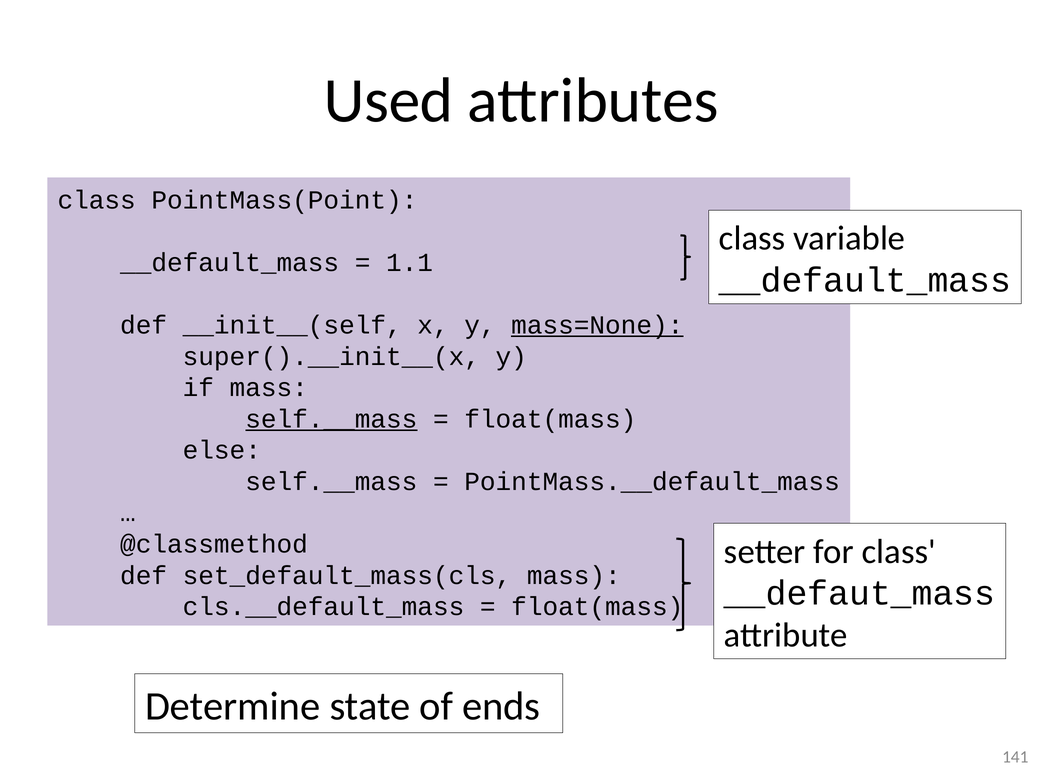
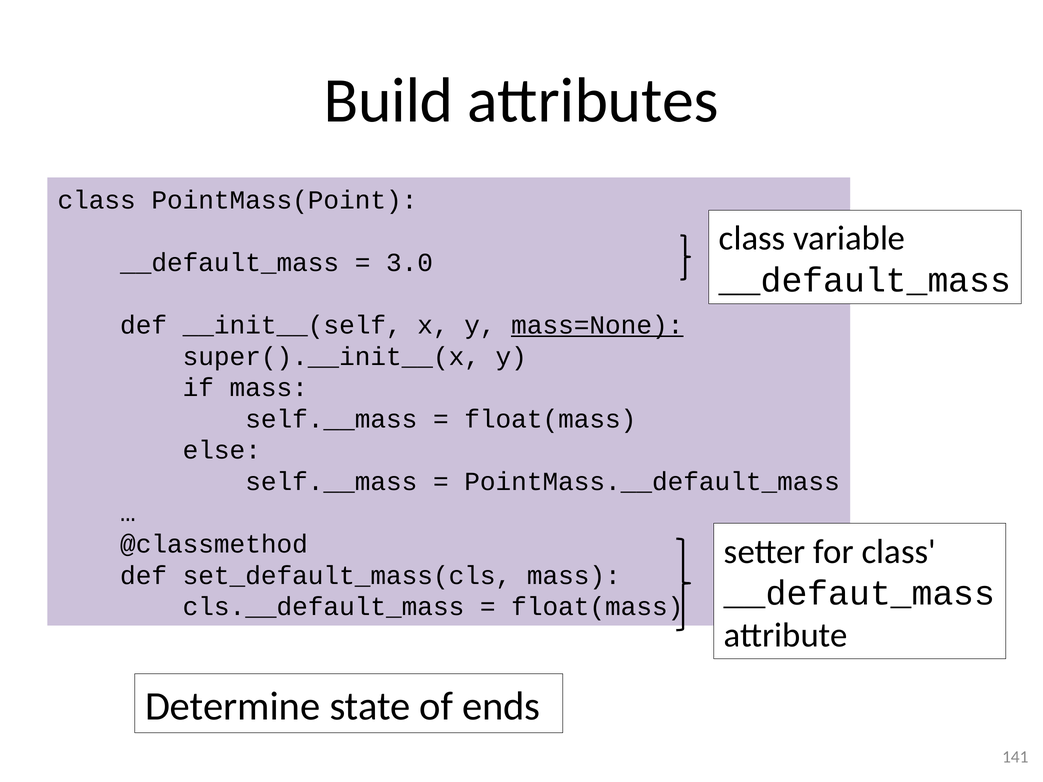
Used: Used -> Build
1.1: 1.1 -> 3.0
self.__mass at (331, 419) underline: present -> none
